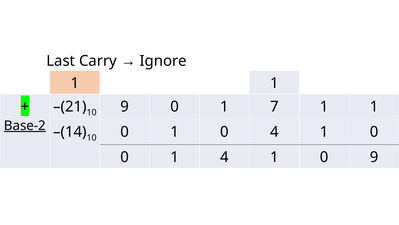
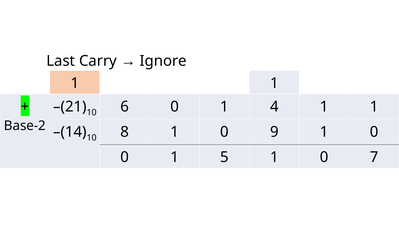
9 at (125, 106): 9 -> 6
7: 7 -> 4
Base-2 underline: present -> none
0 at (125, 132): 0 -> 8
0 4: 4 -> 9
1 4: 4 -> 5
0 9: 9 -> 7
